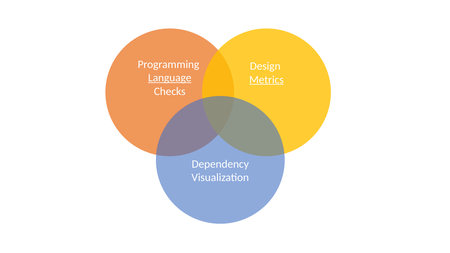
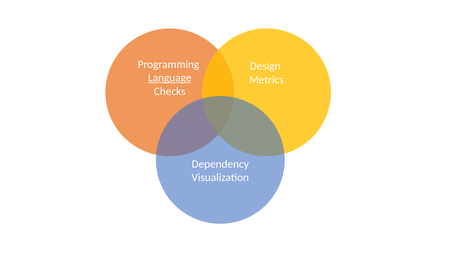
Metrics underline: present -> none
